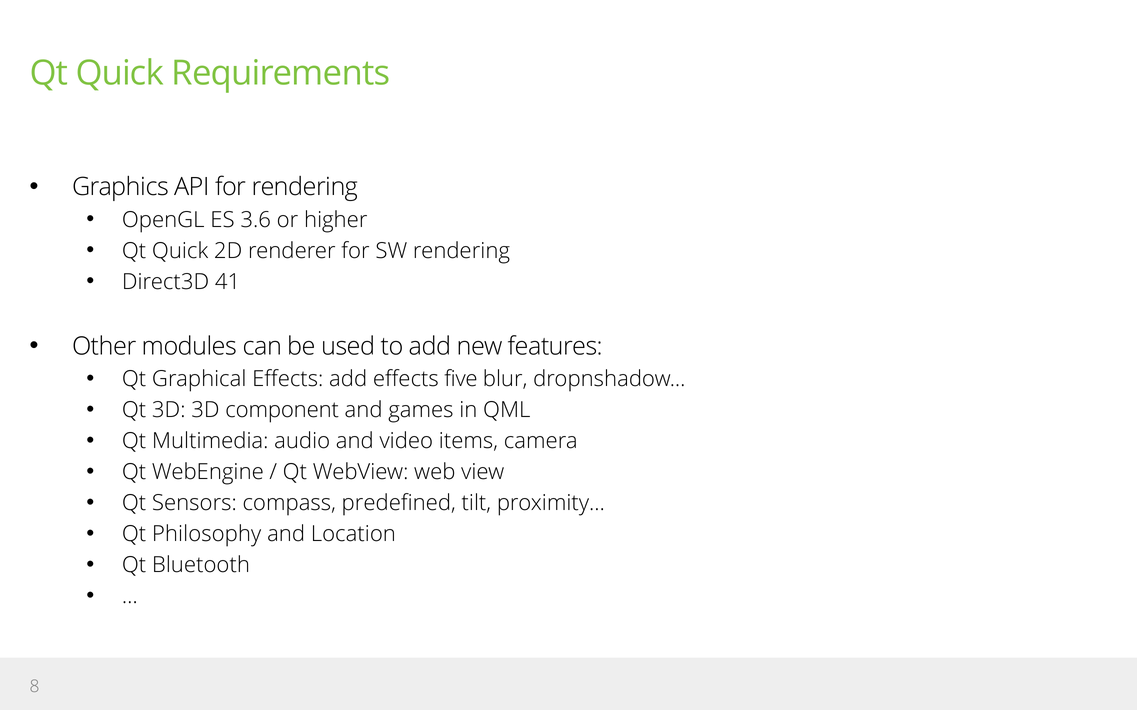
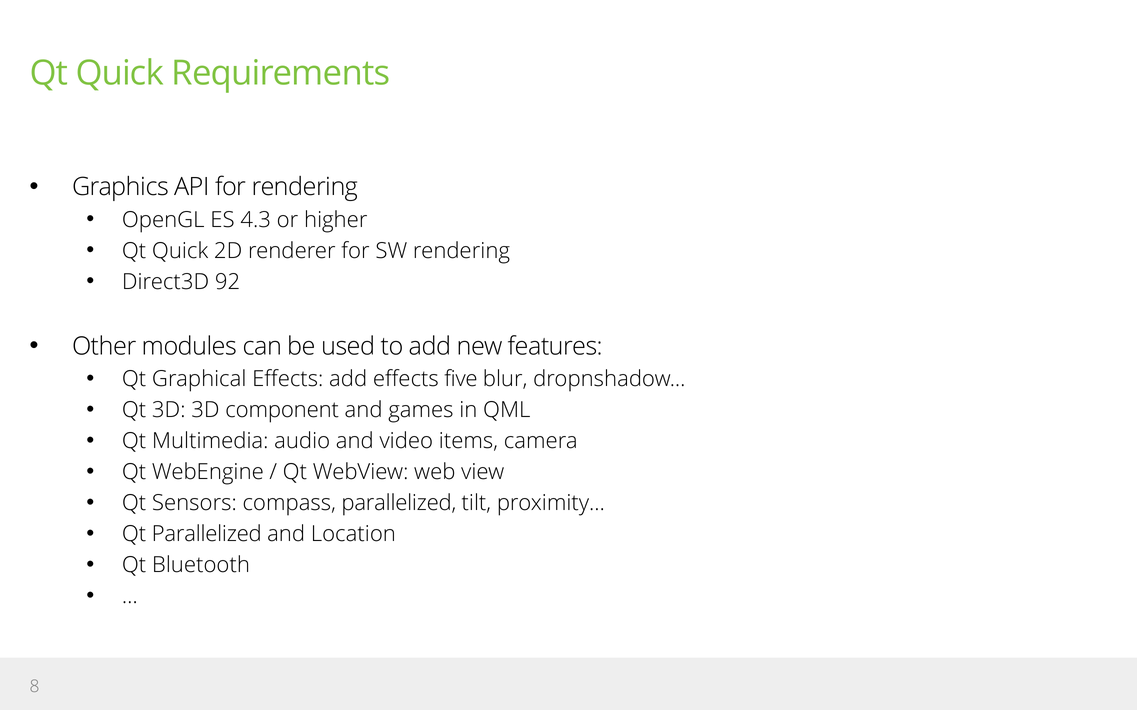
3.6: 3.6 -> 4.3
41: 41 -> 92
compass predefined: predefined -> parallelized
Qt Philosophy: Philosophy -> Parallelized
